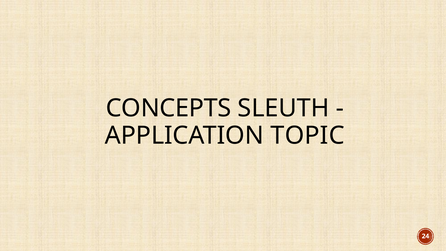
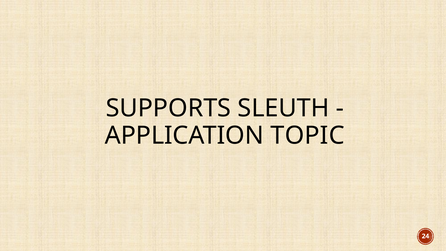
CONCEPTS: CONCEPTS -> SUPPORTS
